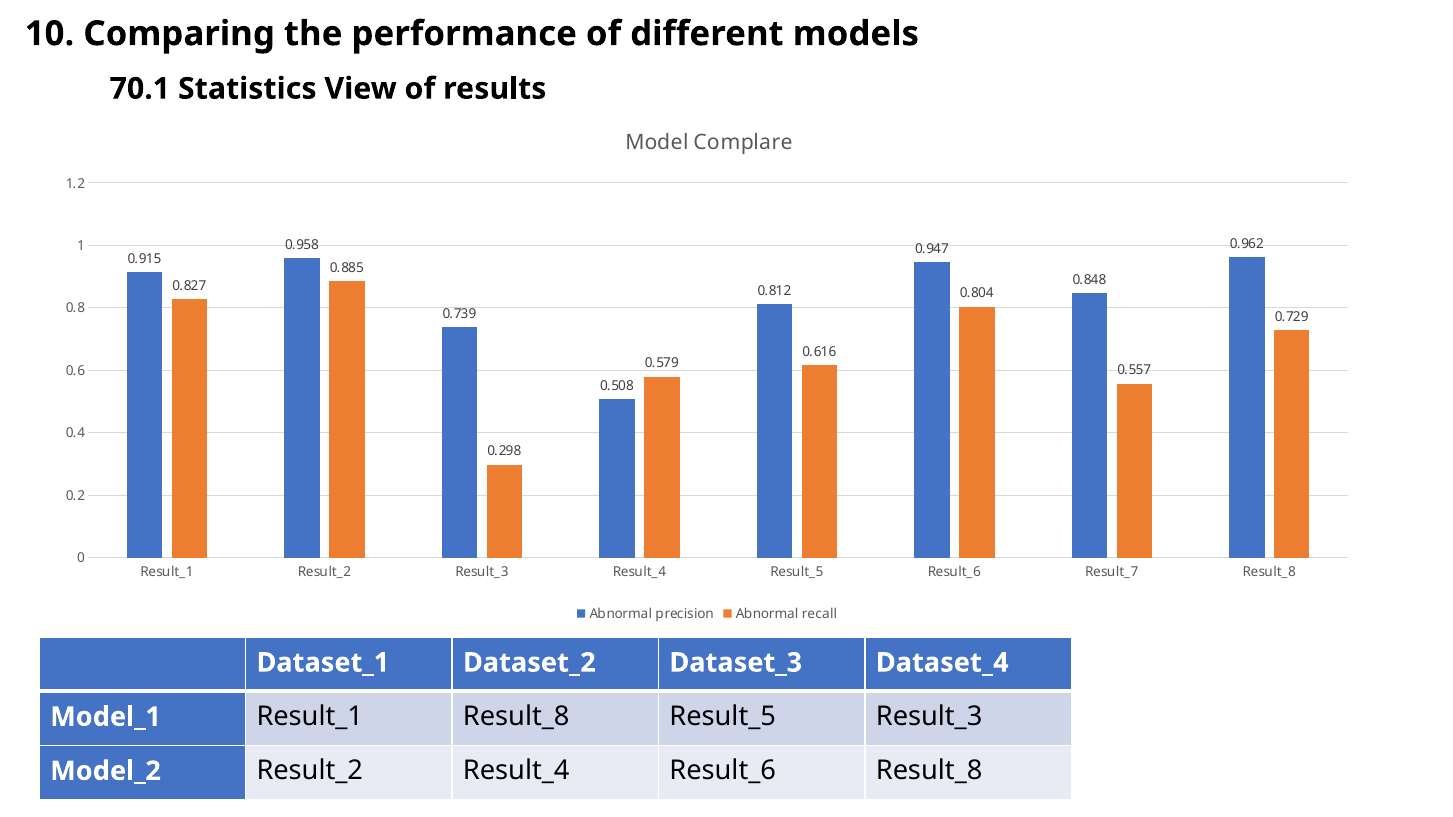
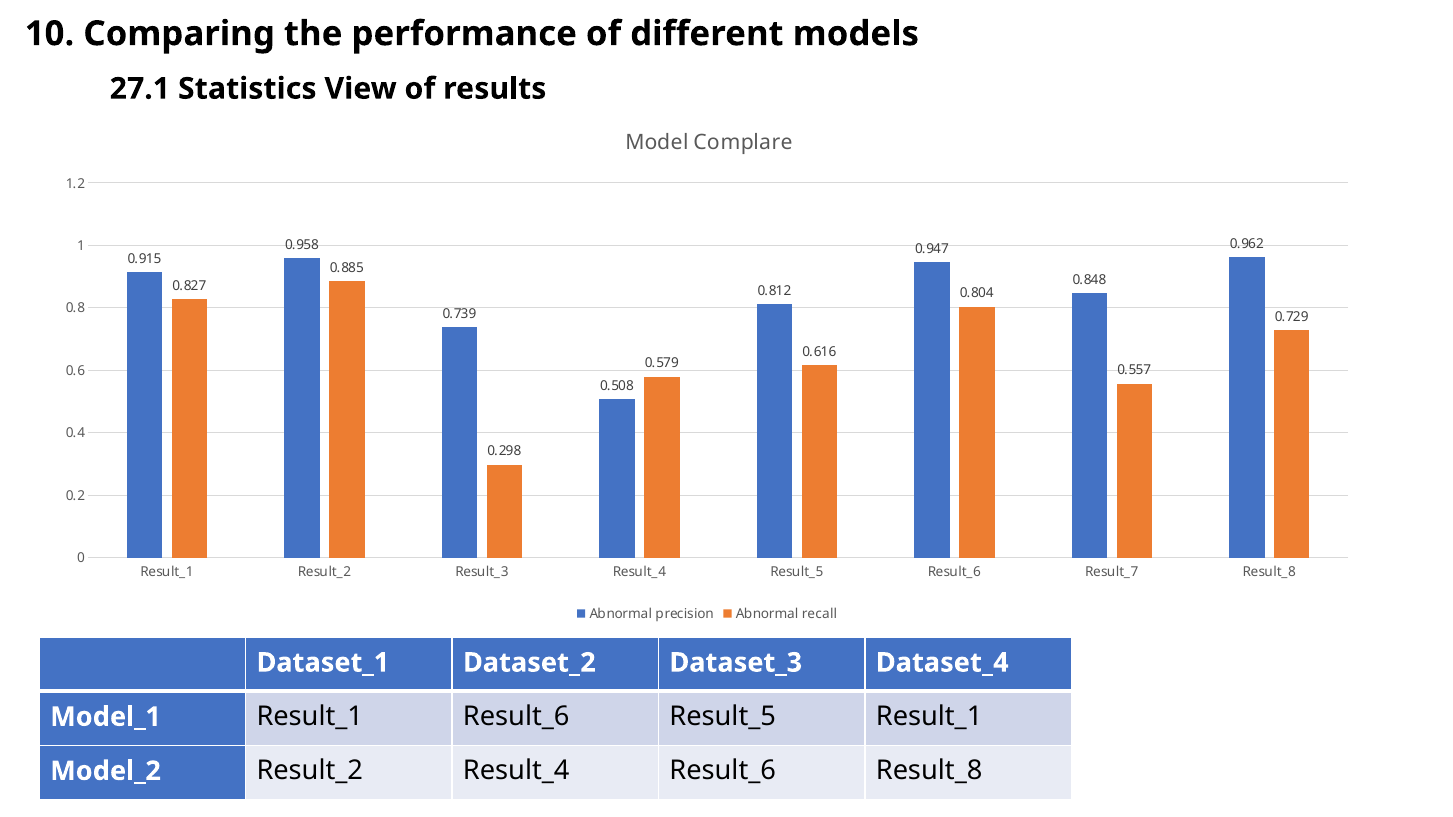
70.1: 70.1 -> 27.1
Result_1 Result_8: Result_8 -> Result_6
Result_5 Result_3: Result_3 -> Result_1
